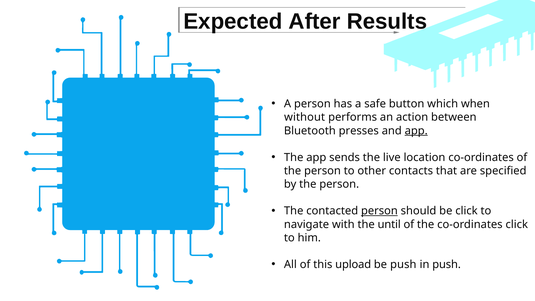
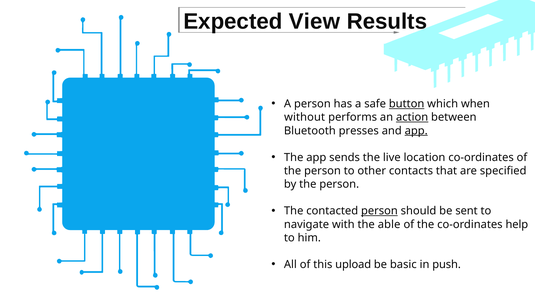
After: After -> View
button underline: none -> present
action underline: none -> present
be click: click -> sent
until: until -> able
co-ordinates click: click -> help
be push: push -> basic
